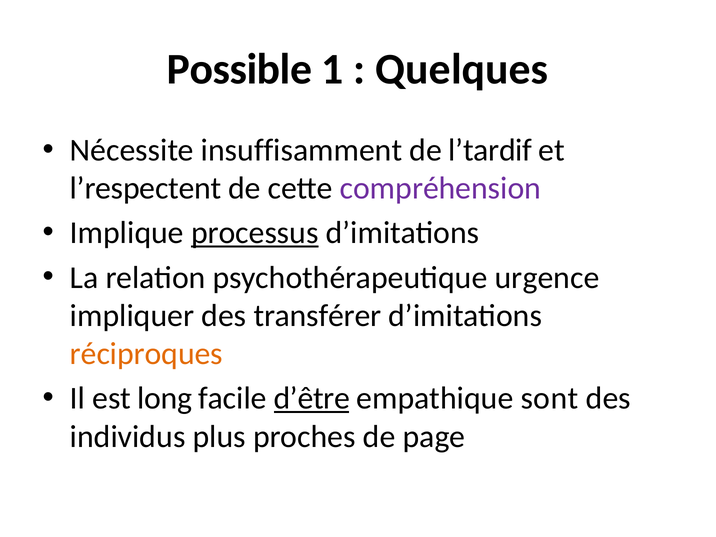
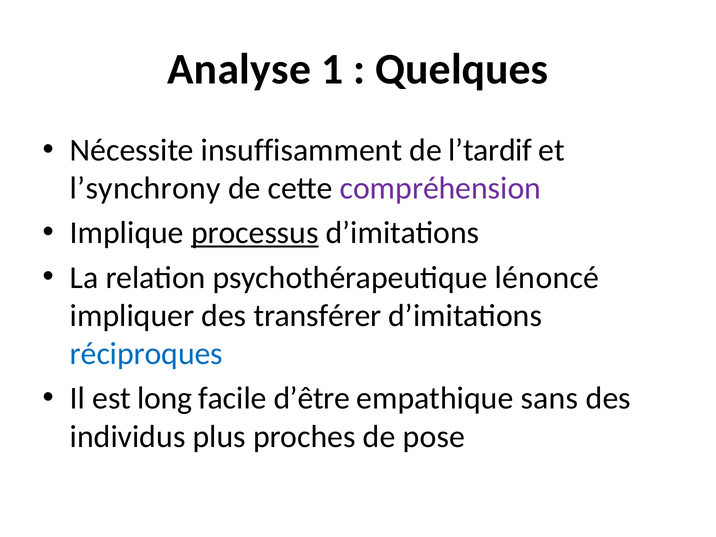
Possible: Possible -> Analyse
l’respectent: l’respectent -> l’synchrony
urgence: urgence -> lénoncé
réciproques colour: orange -> blue
d’être underline: present -> none
sont: sont -> sans
page: page -> pose
